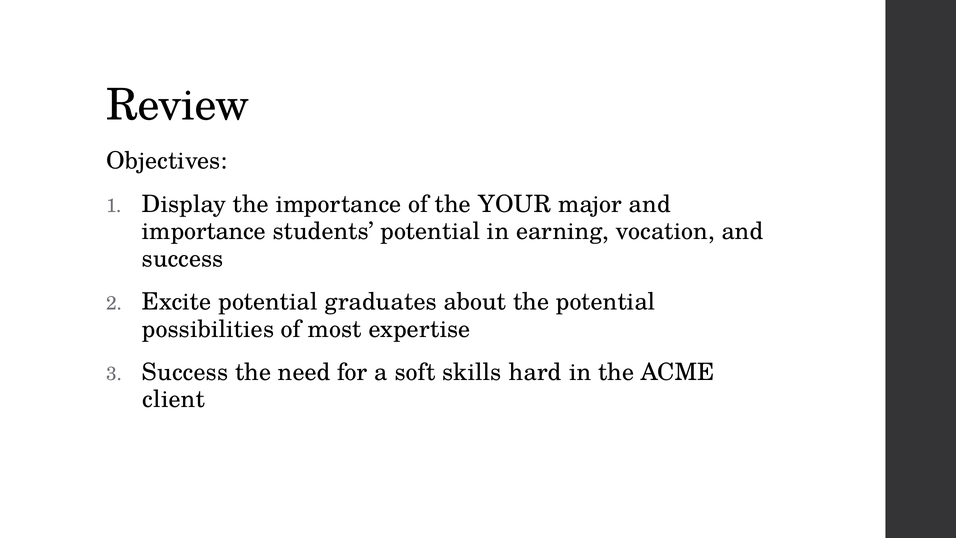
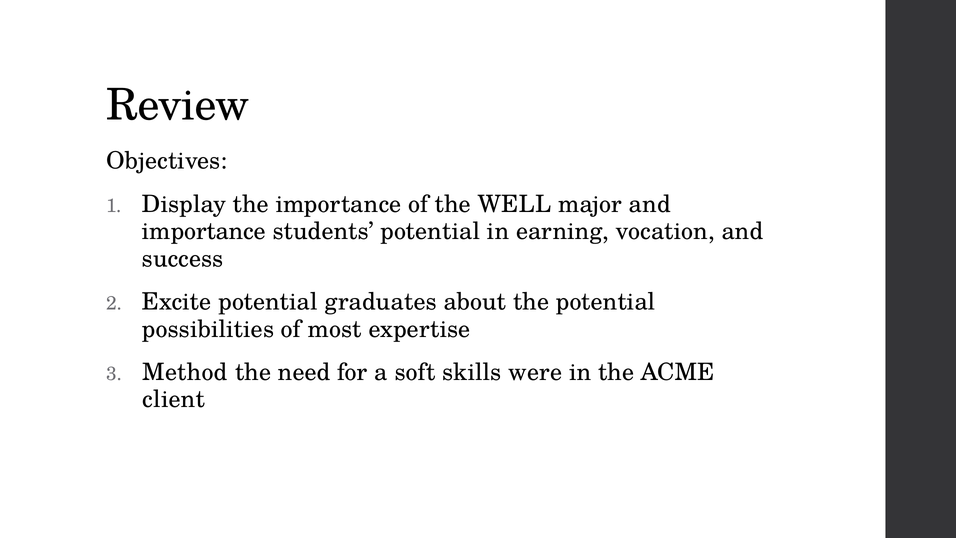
YOUR: YOUR -> WELL
Success at (185, 372): Success -> Method
hard: hard -> were
